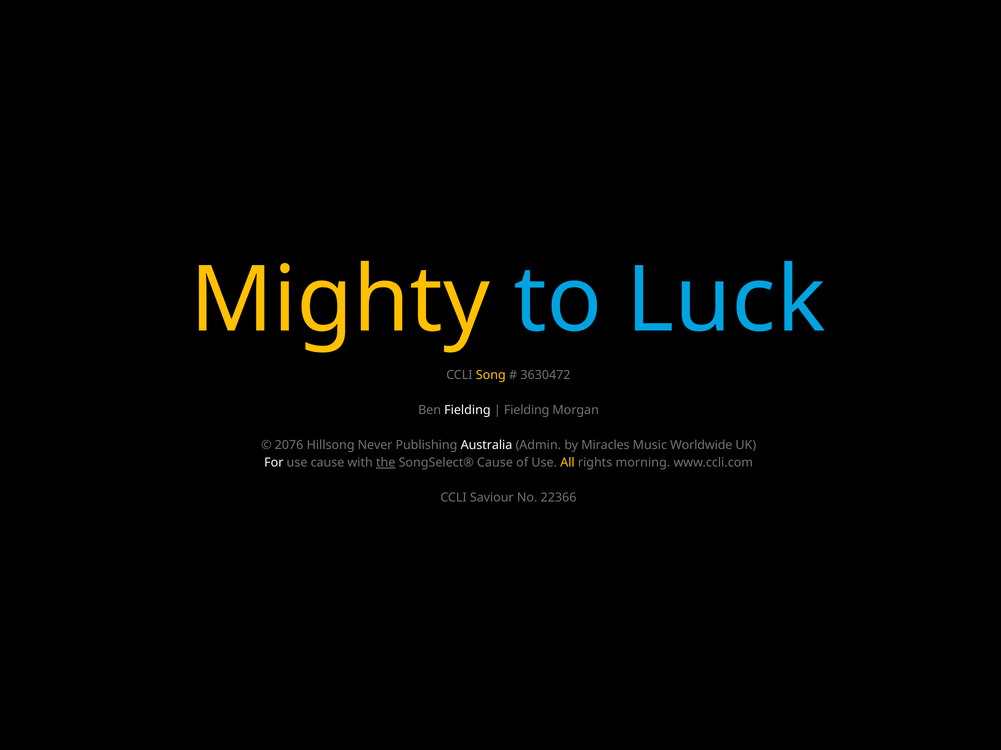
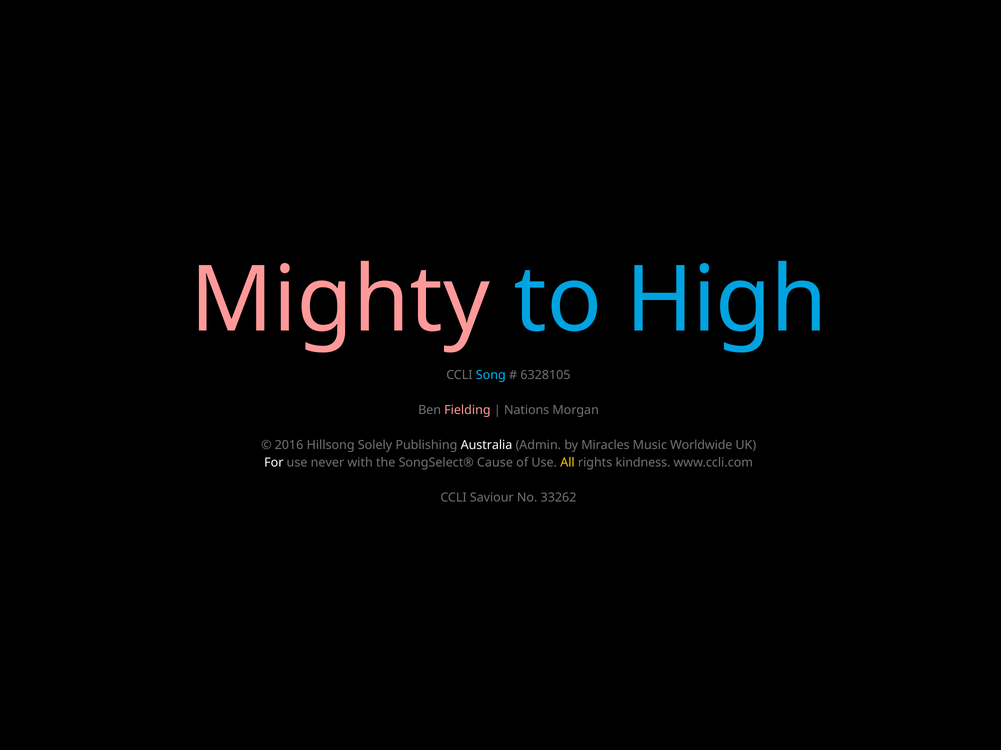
Mighty colour: yellow -> pink
Luck: Luck -> High
Song colour: yellow -> light blue
3630472: 3630472 -> 6328105
Fielding at (467, 410) colour: white -> pink
Fielding at (527, 410): Fielding -> Nations
2076: 2076 -> 2016
Never: Never -> Solely
use cause: cause -> never
the underline: present -> none
morning: morning -> kindness
22366: 22366 -> 33262
